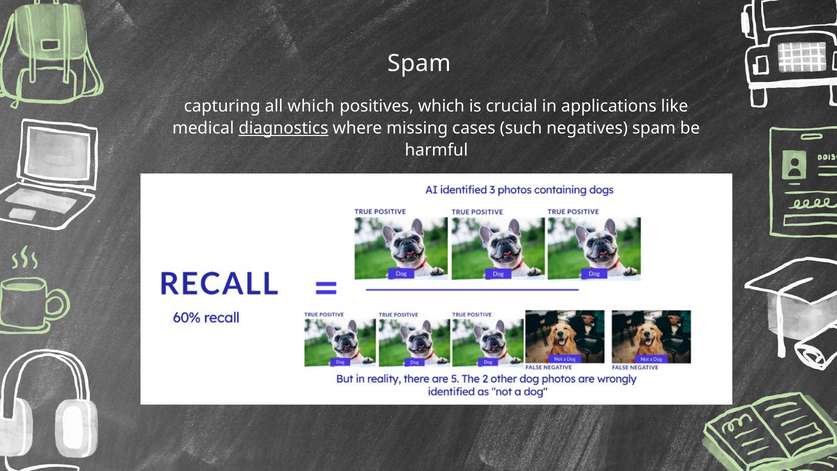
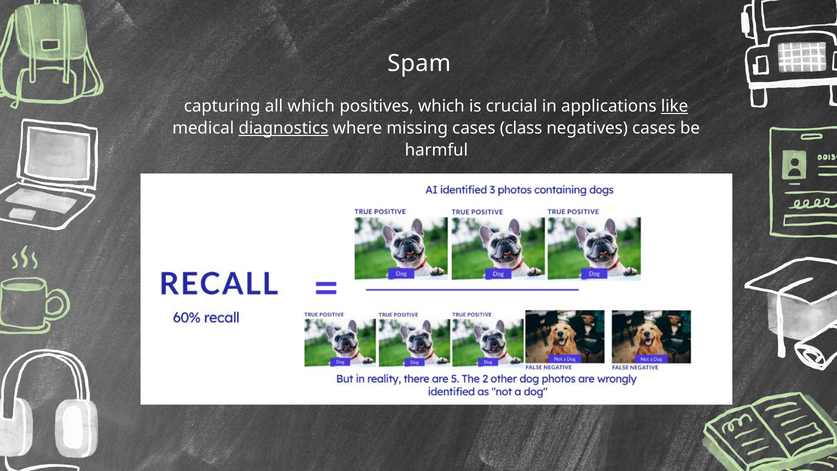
like underline: none -> present
such: such -> class
negatives spam: spam -> cases
